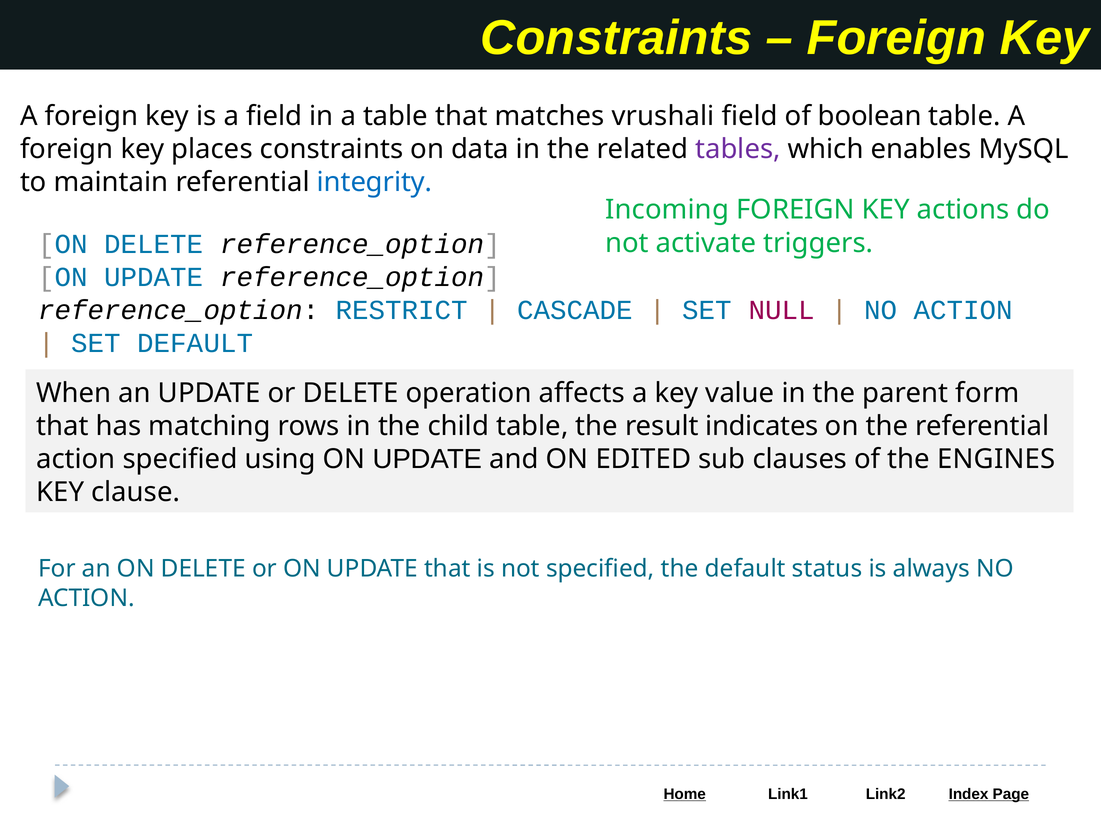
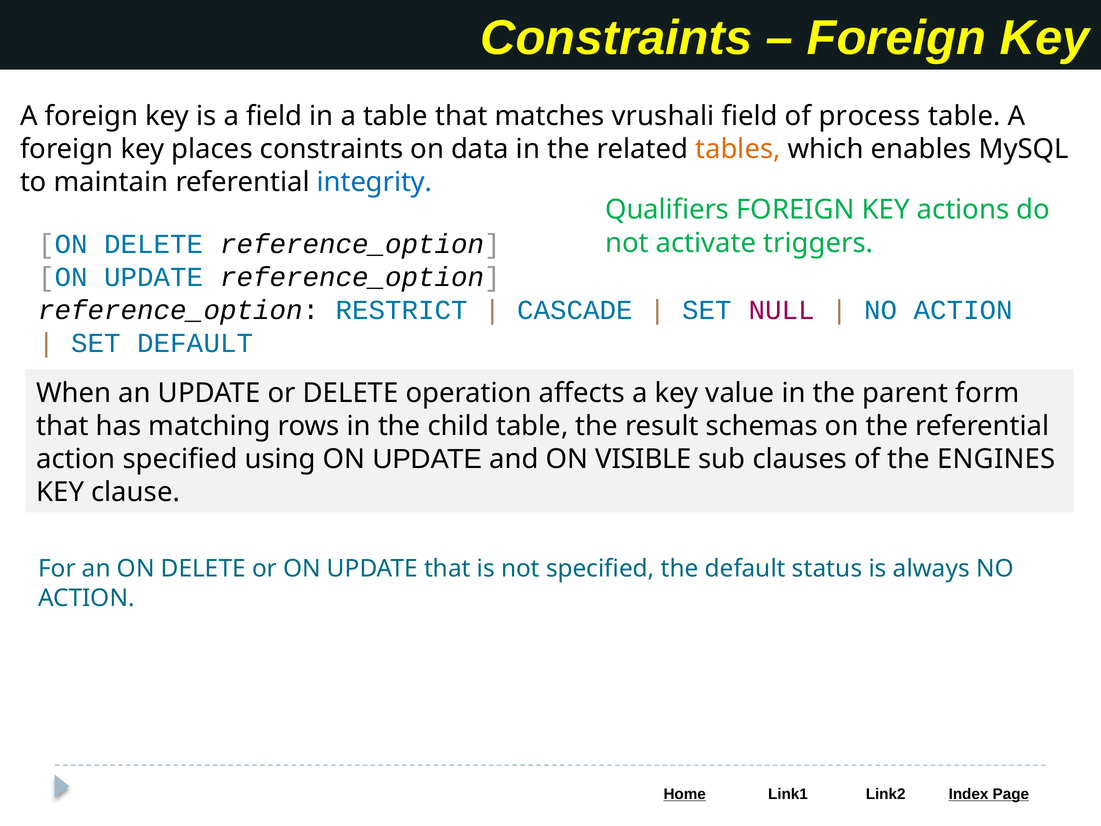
boolean: boolean -> process
tables colour: purple -> orange
Incoming: Incoming -> Qualifiers
indicates: indicates -> schemas
EDITED: EDITED -> VISIBLE
